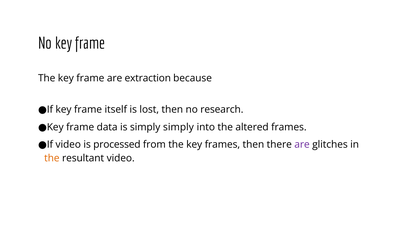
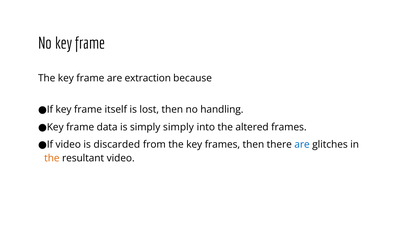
research: research -> handling
processed: processed -> discarded
are at (302, 144) colour: purple -> blue
